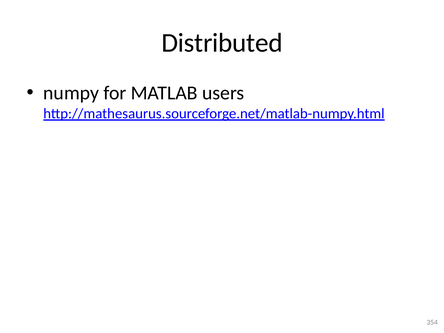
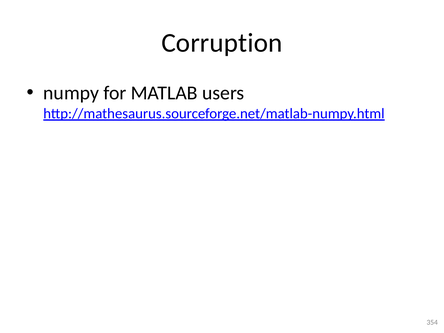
Distributed: Distributed -> Corruption
